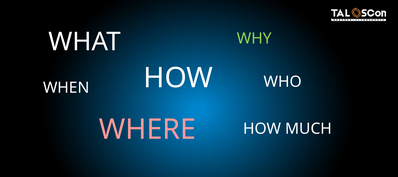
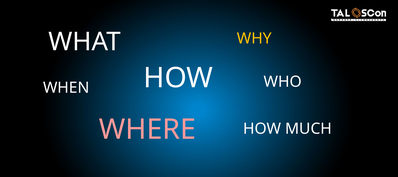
WHY colour: light green -> yellow
